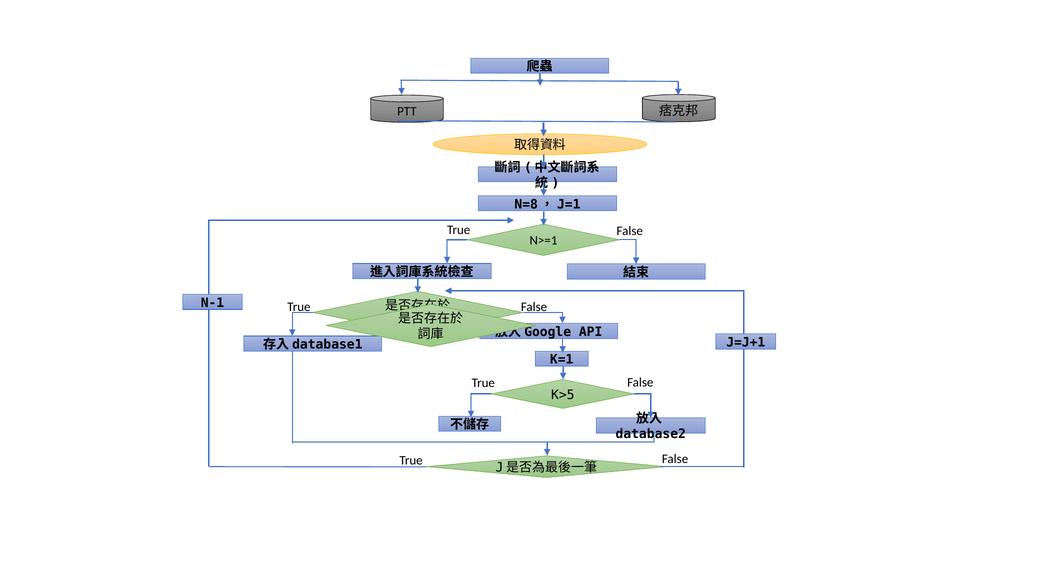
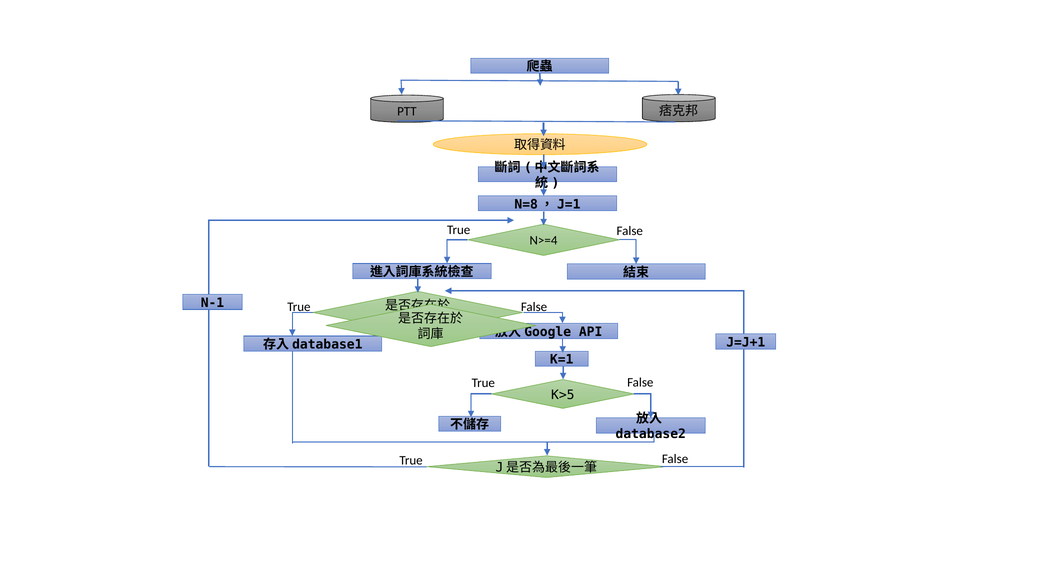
N>=1: N>=1 -> N>=4
